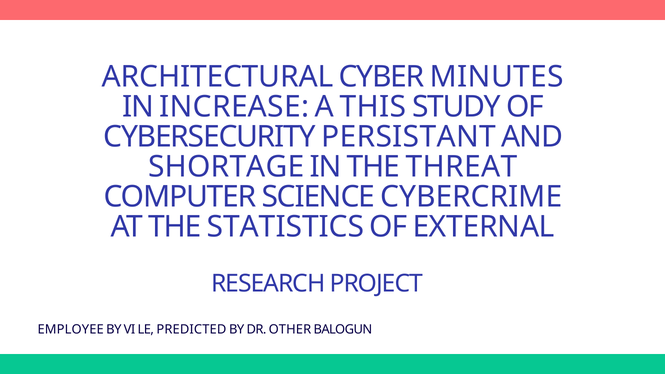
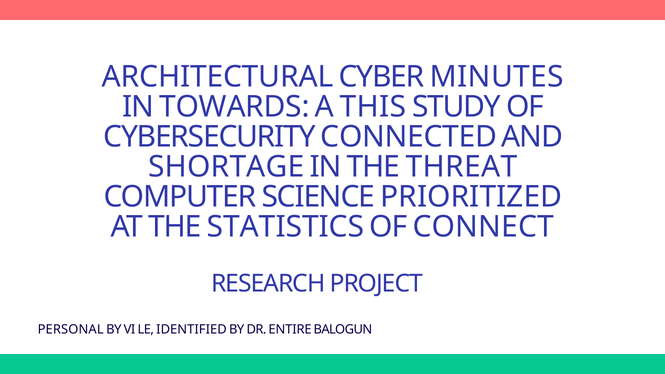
INCREASE: INCREASE -> TOWARDS
PERSISTANT: PERSISTANT -> CONNECTED
CYBERCRIME: CYBERCRIME -> PRIORITIZED
EXTERNAL: EXTERNAL -> CONNECT
EMPLOYEE: EMPLOYEE -> PERSONAL
PREDICTED: PREDICTED -> IDENTIFIED
OTHER: OTHER -> ENTIRE
